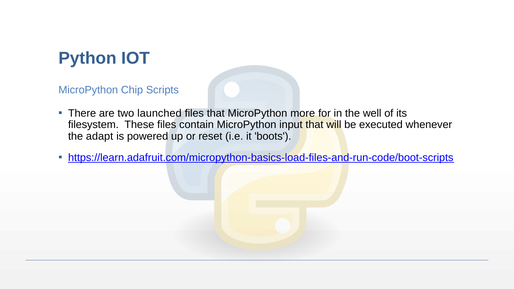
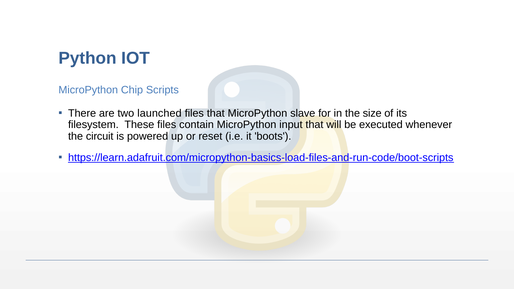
more: more -> slave
well: well -> size
adapt: adapt -> circuit
